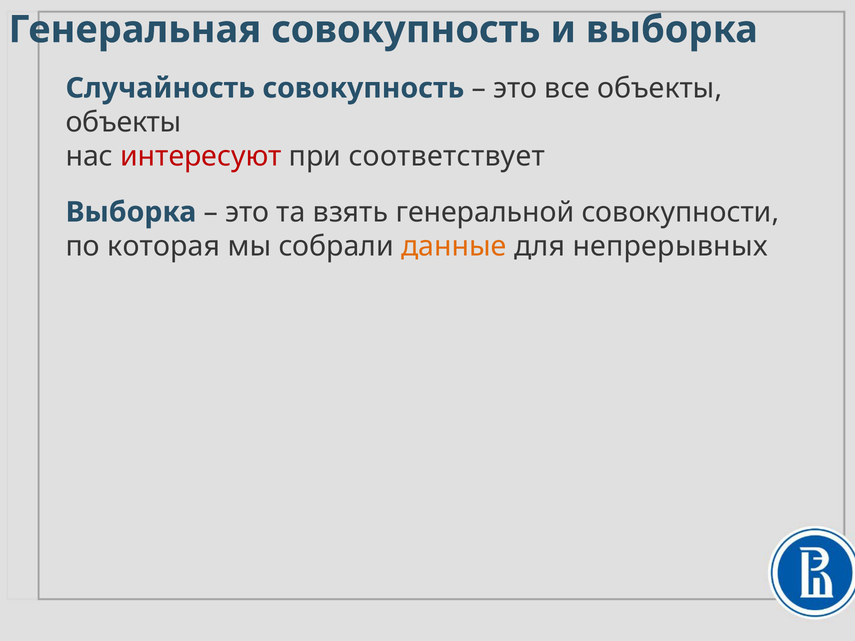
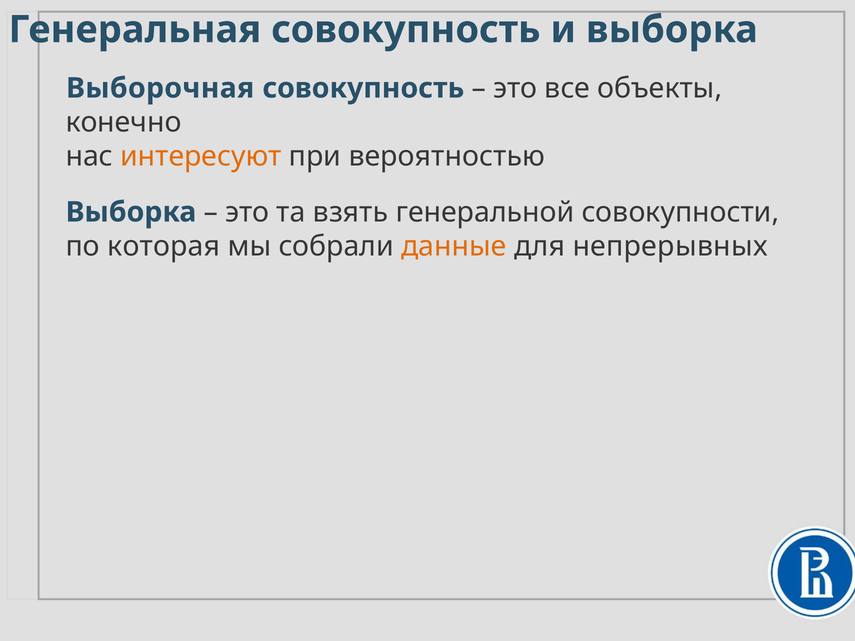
Случайность: Случайность -> Выборочная
объекты at (124, 122): объекты -> конечно
интересуют colour: red -> orange
соответствует: соответствует -> вероятностью
